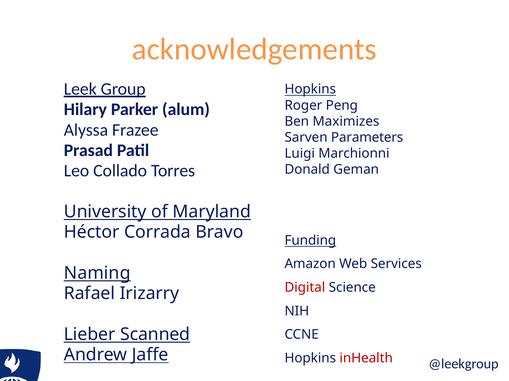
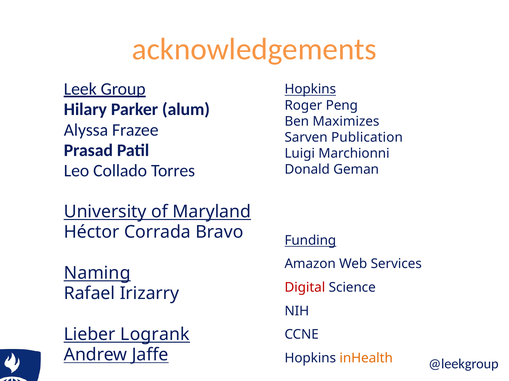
Parameters: Parameters -> Publication
Scanned: Scanned -> Logrank
inHealth colour: red -> orange
